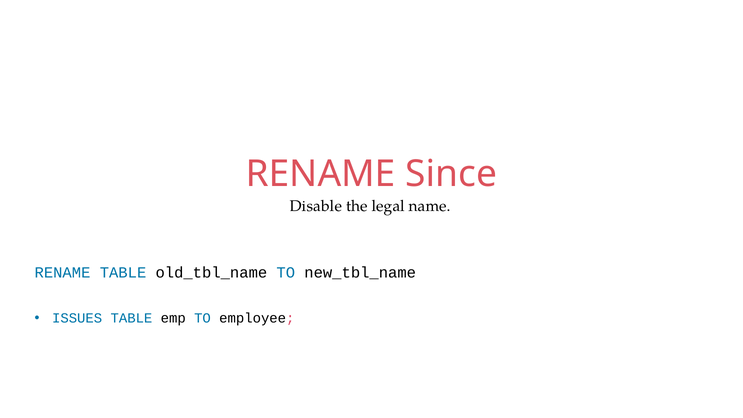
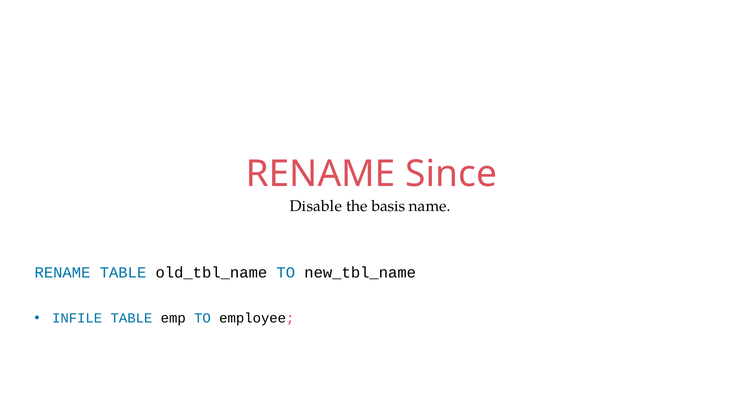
legal: legal -> basis
ISSUES: ISSUES -> INFILE
